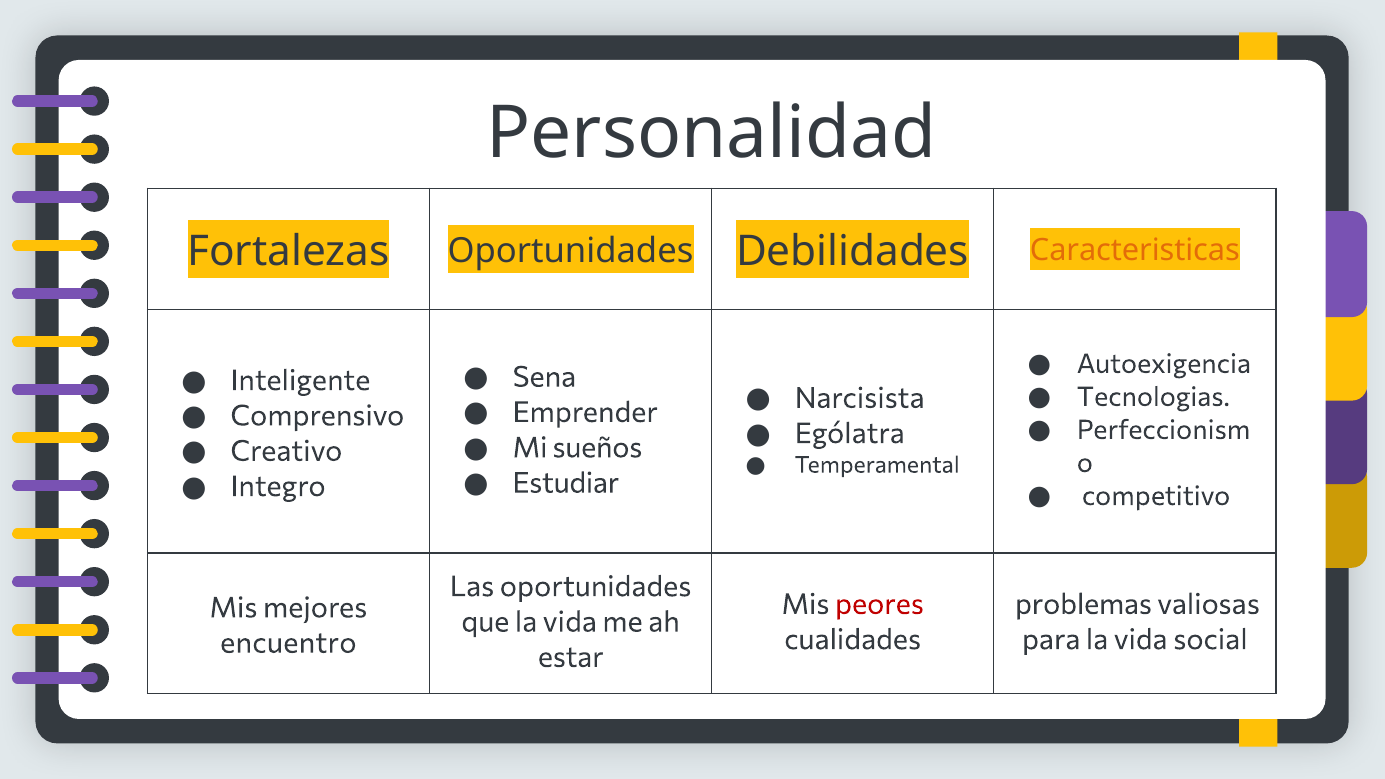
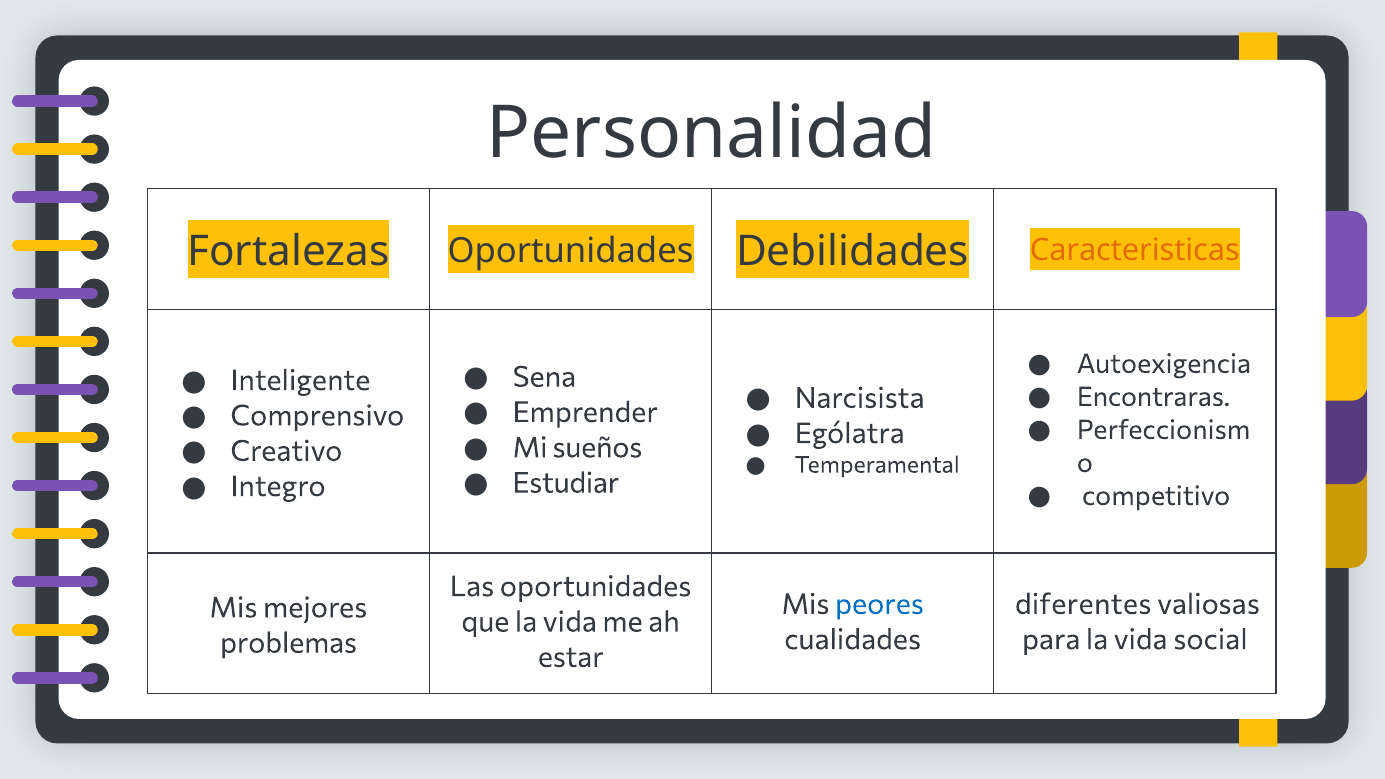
Tecnologias: Tecnologias -> Encontraras
peores colour: red -> blue
problemas: problemas -> diferentes
encuentro: encuentro -> problemas
